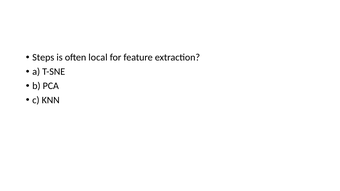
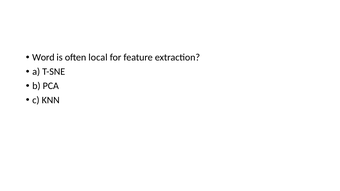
Steps: Steps -> Word
